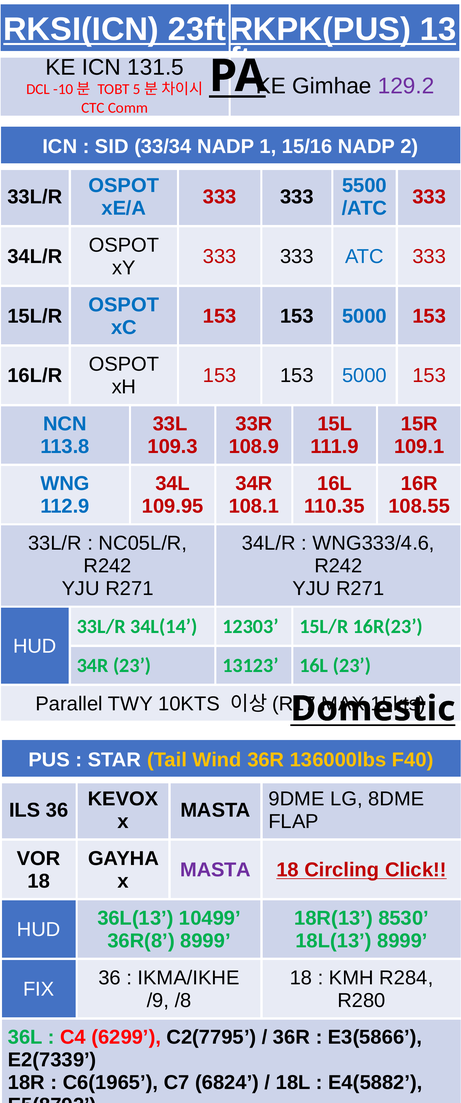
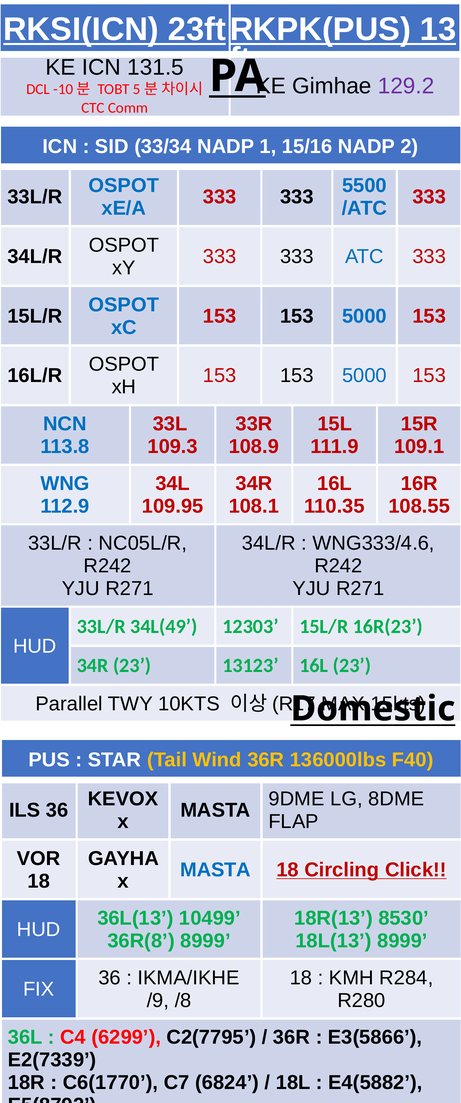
34L(14: 34L(14 -> 34L(49
MASTA at (215, 870) colour: purple -> blue
C6(1965: C6(1965 -> C6(1770
